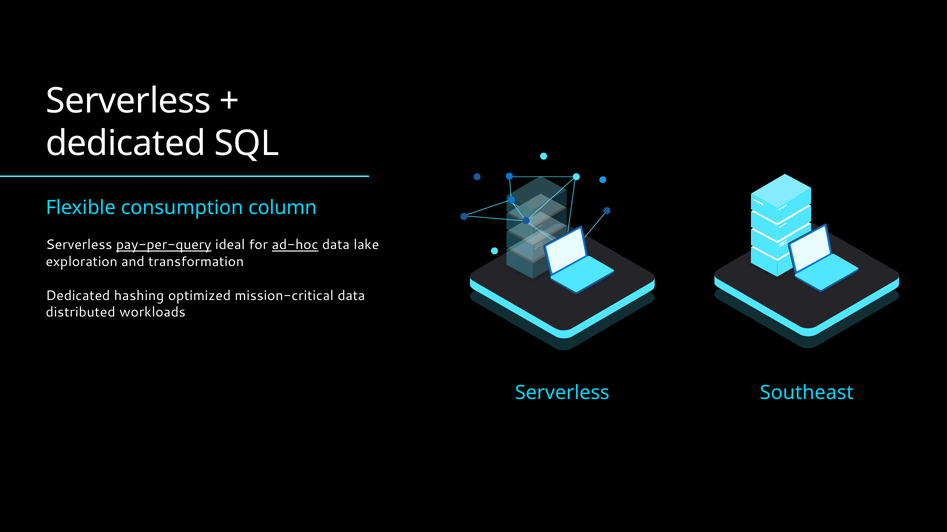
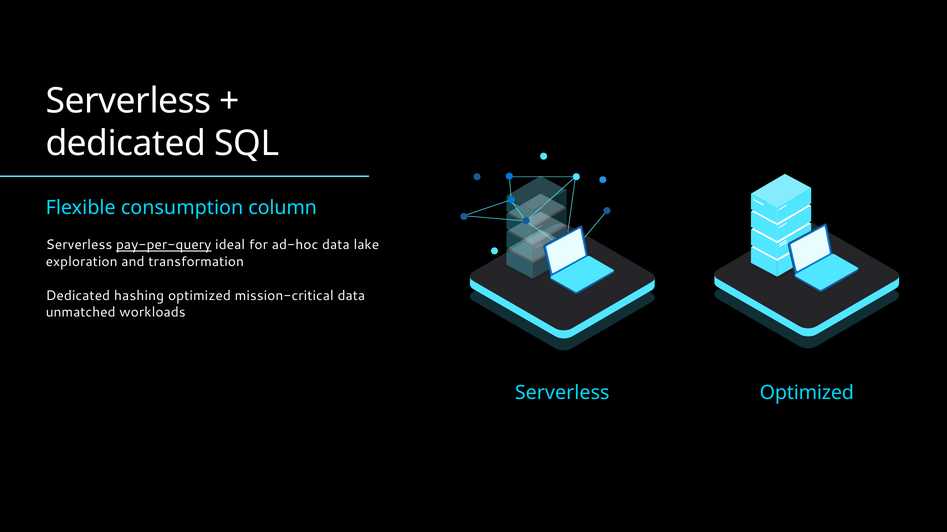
ad-hoc underline: present -> none
distributed: distributed -> unmatched
Serverless Southeast: Southeast -> Optimized
